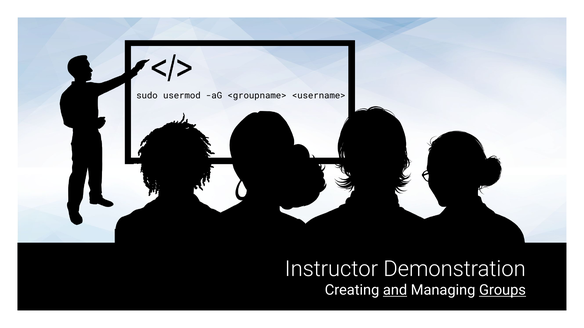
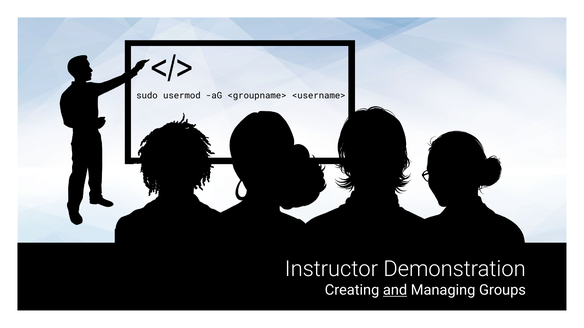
Groups underline: present -> none
